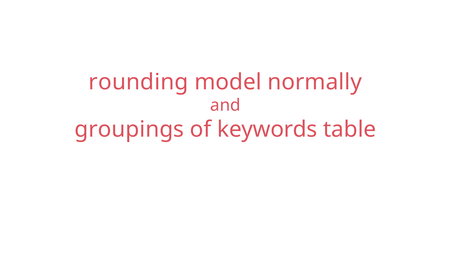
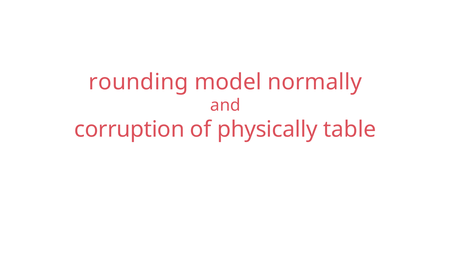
groupings: groupings -> corruption
keywords: keywords -> physically
